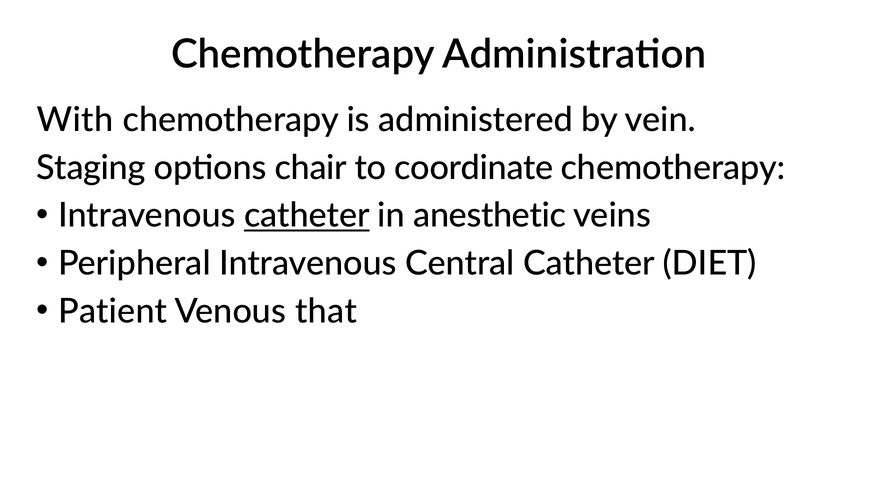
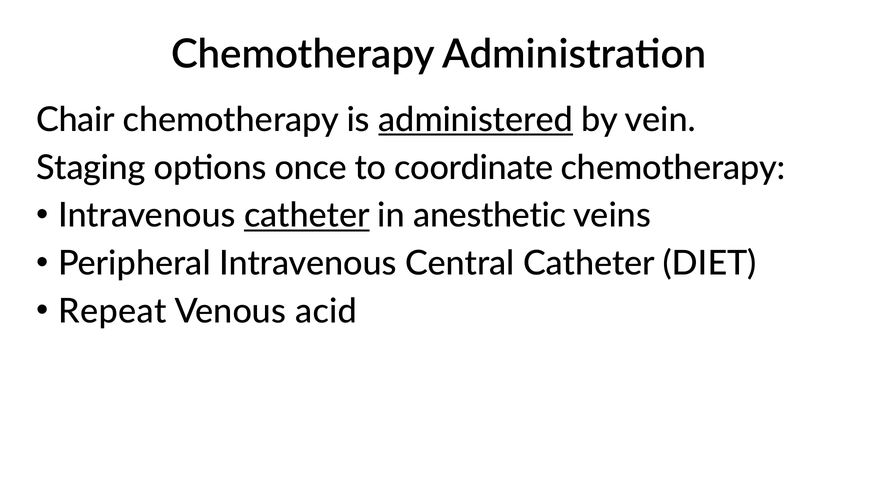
With: With -> Chair
administered underline: none -> present
chair: chair -> once
Patient: Patient -> Repeat
that: that -> acid
